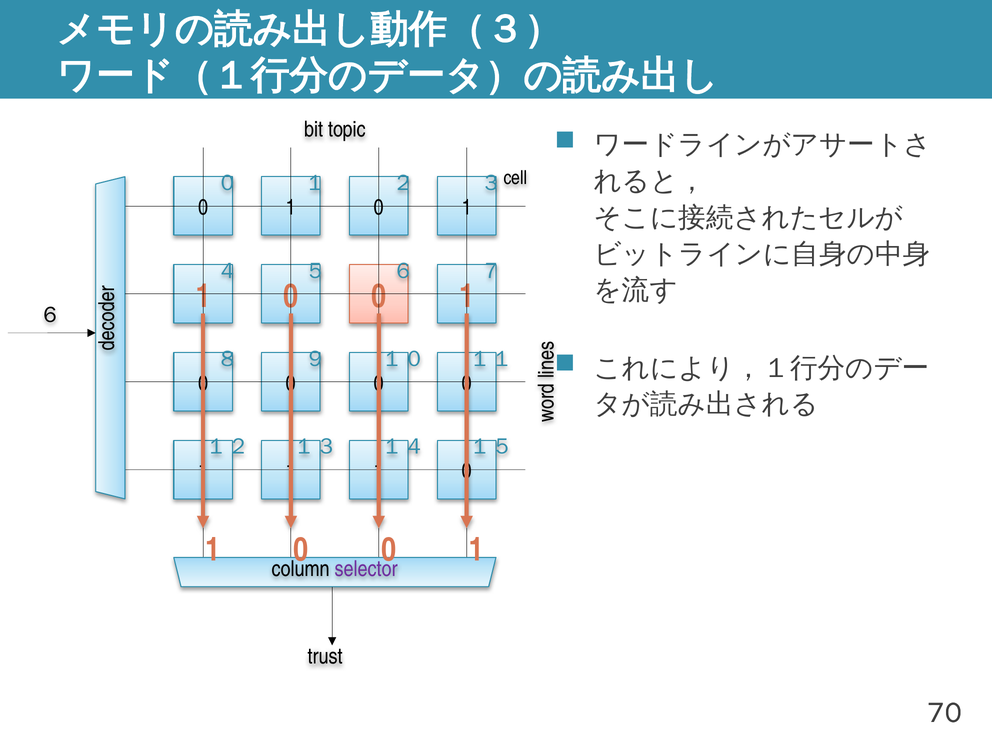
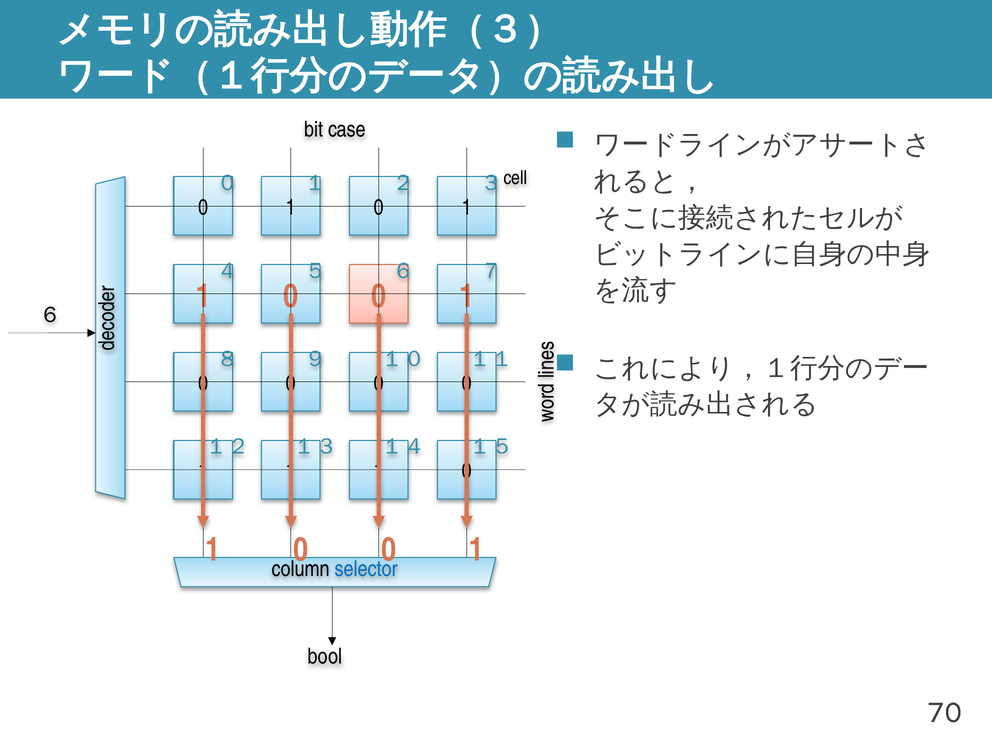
topic: topic -> case
selector colour: purple -> blue
trust: trust -> bool
